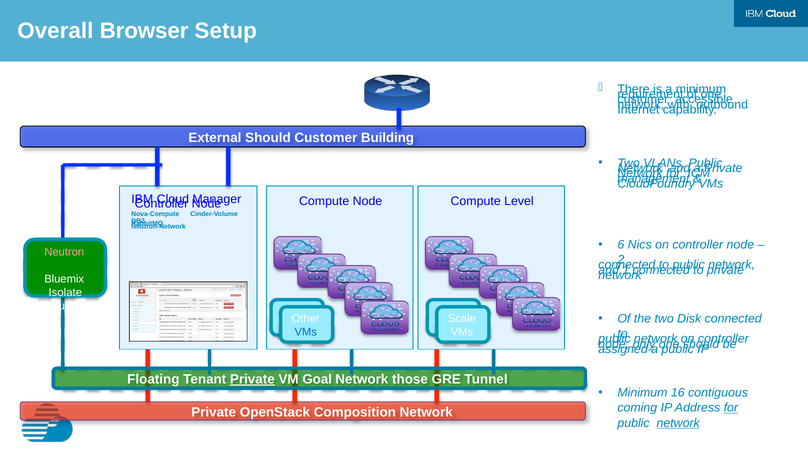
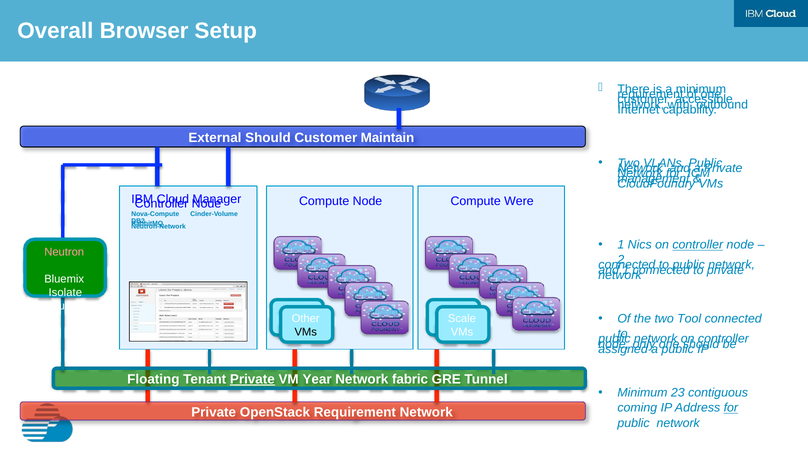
Building: Building -> Maintain
Level: Level -> Were
6 at (621, 245): 6 -> 1
controller at (698, 245) underline: none -> present
Disk: Disk -> Tool
VMs at (306, 332) colour: blue -> black
Goal: Goal -> Year
those: those -> fabric
16: 16 -> 23
OpenStack Composition: Composition -> Requirement
network at (678, 423) underline: present -> none
